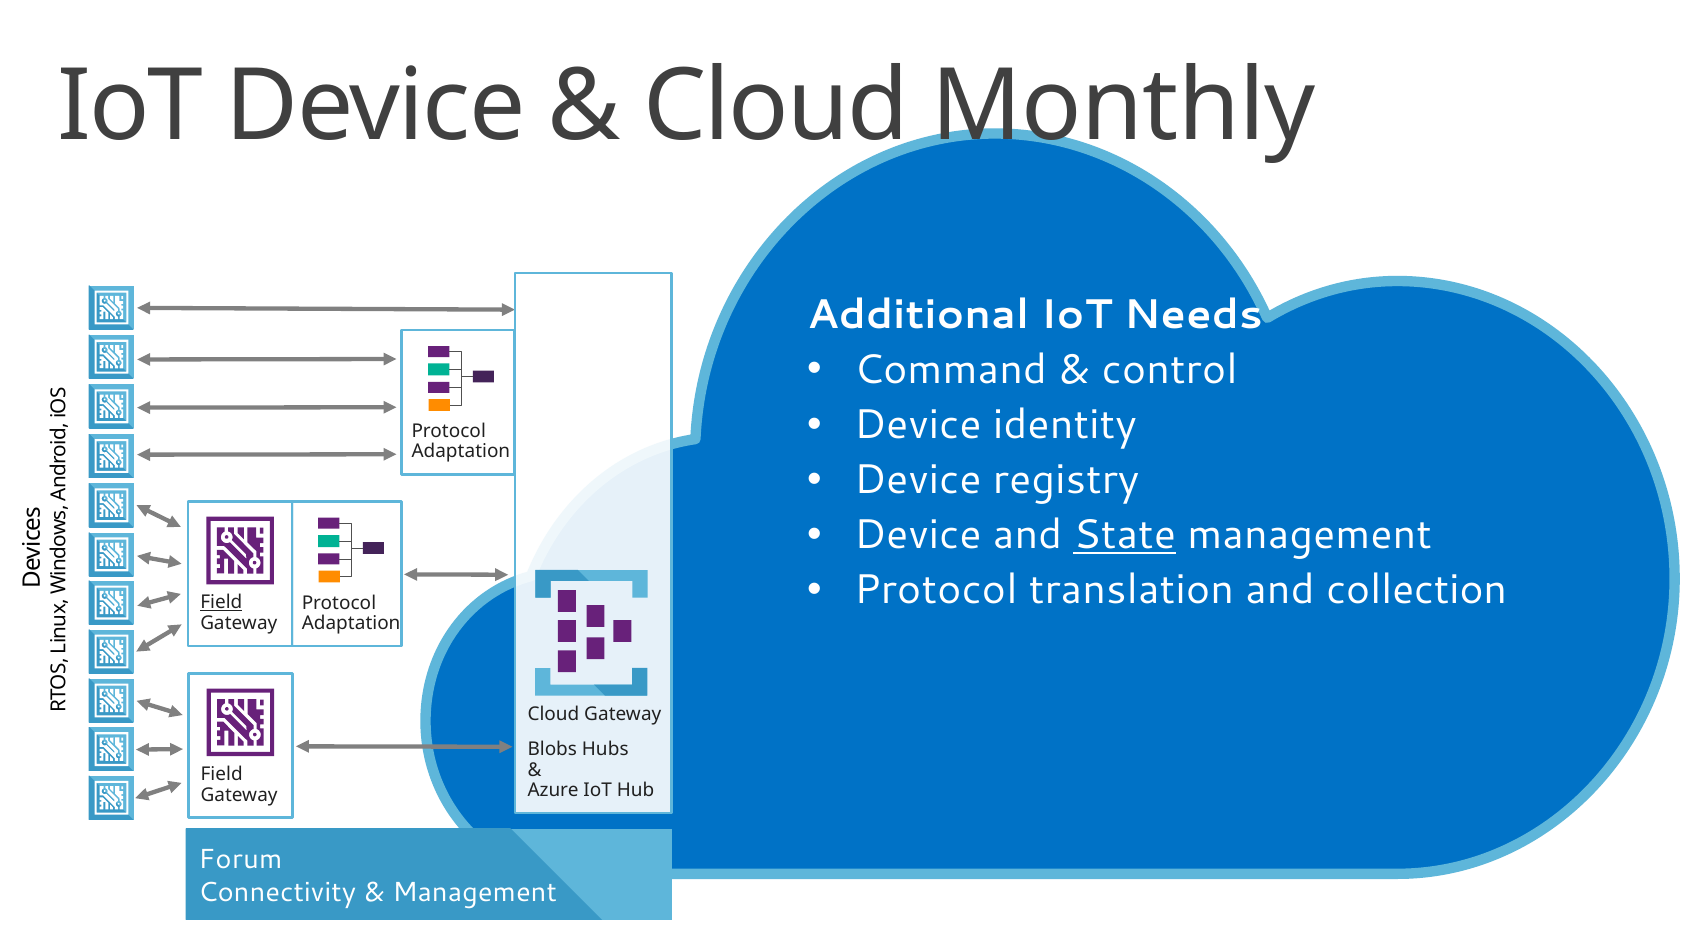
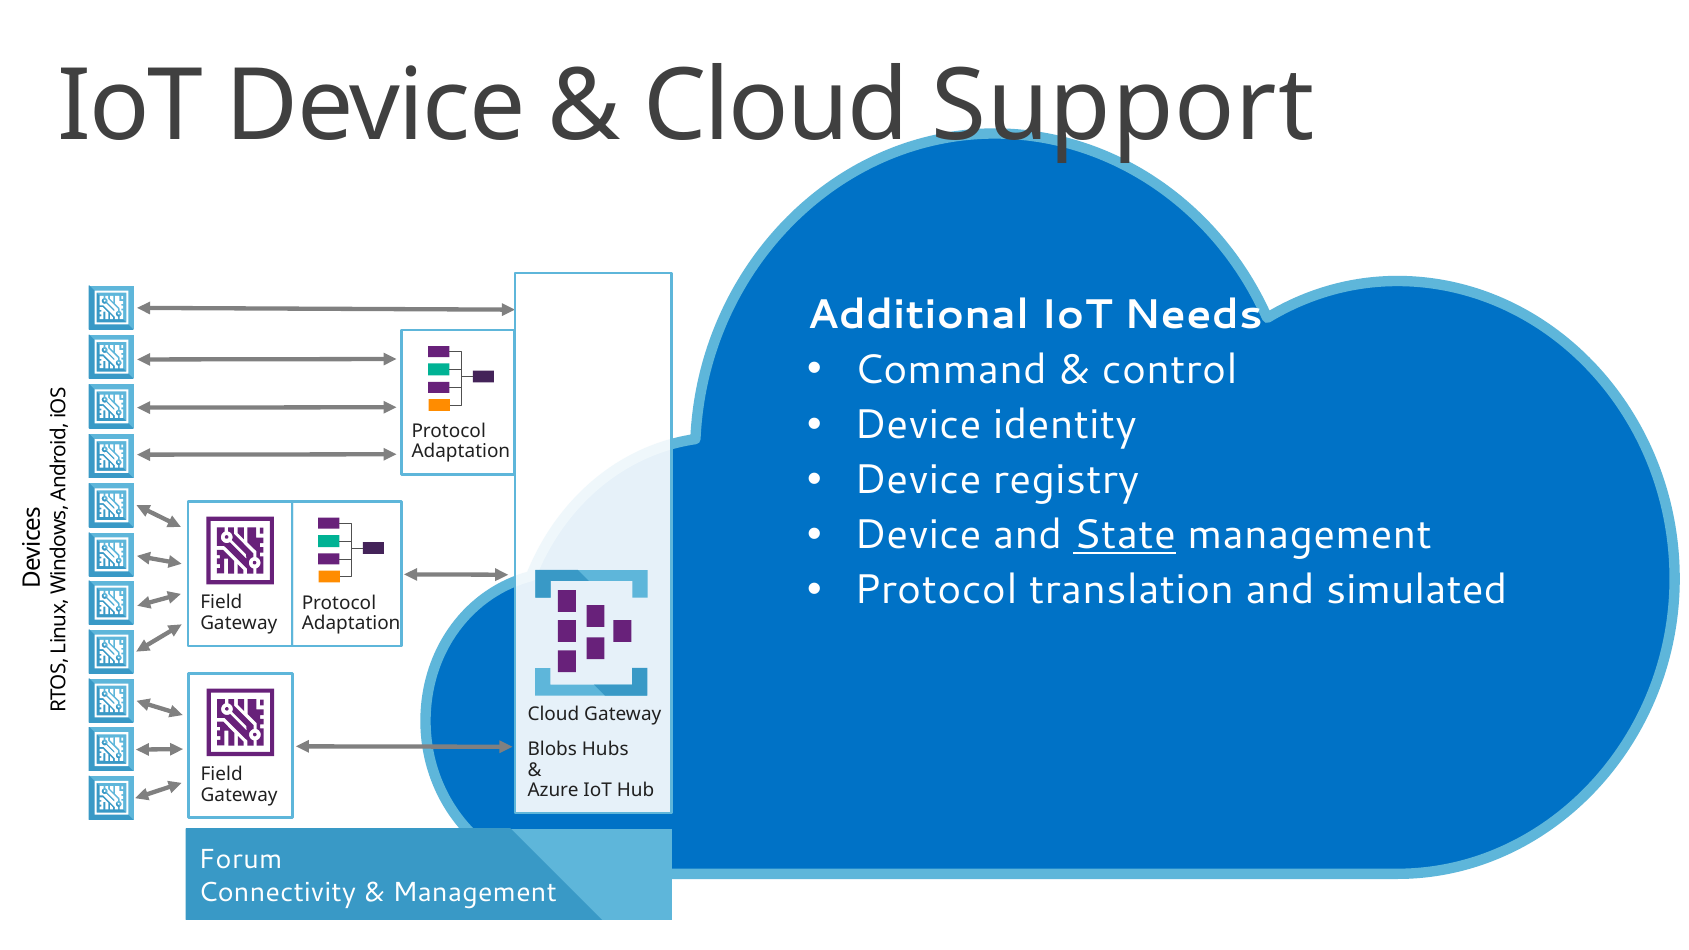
Monthly: Monthly -> Support
collection: collection -> simulated
Field at (221, 603) underline: present -> none
